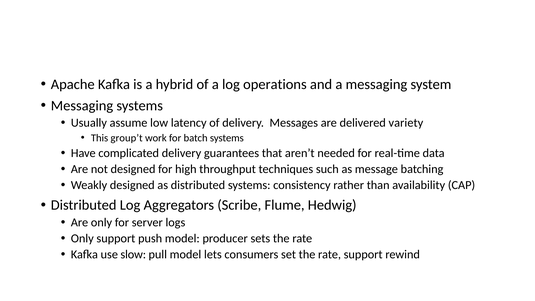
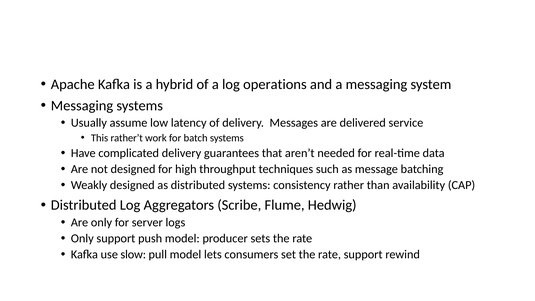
variety: variety -> service
group’t: group’t -> rather’t
